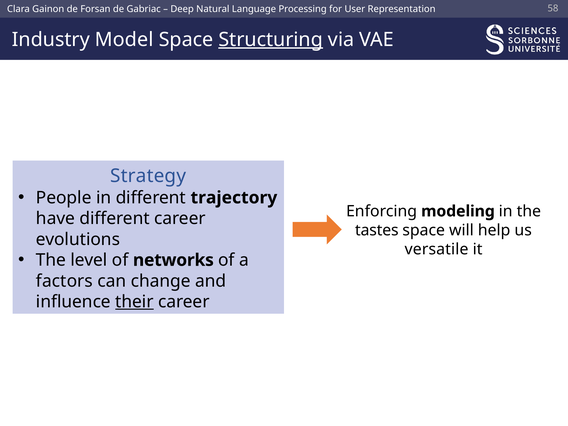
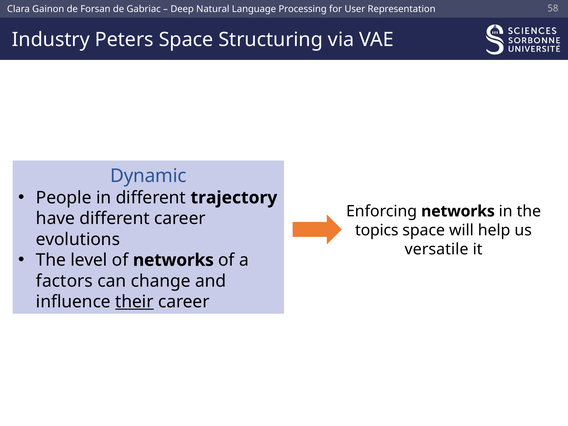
Model: Model -> Peters
Structuring underline: present -> none
Strategy: Strategy -> Dynamic
Enforcing modeling: modeling -> networks
tastes: tastes -> topics
